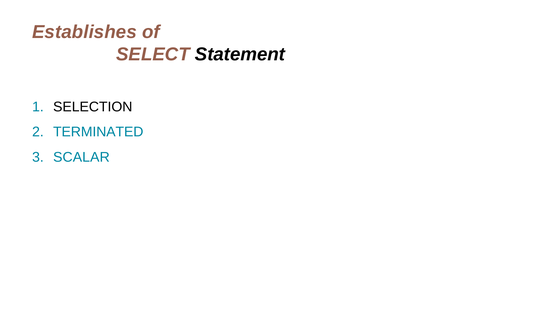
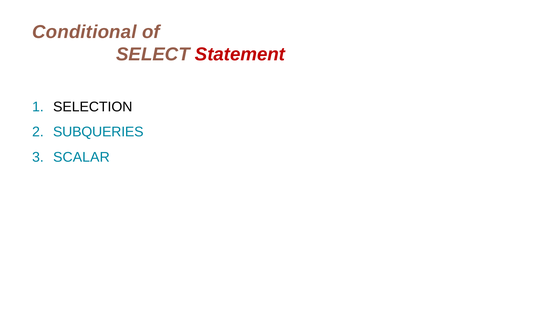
Establishes: Establishes -> Conditional
Statement colour: black -> red
TERMINATED: TERMINATED -> SUBQUERIES
